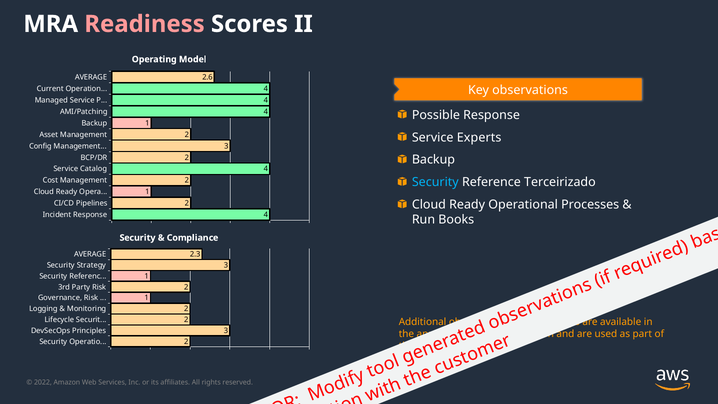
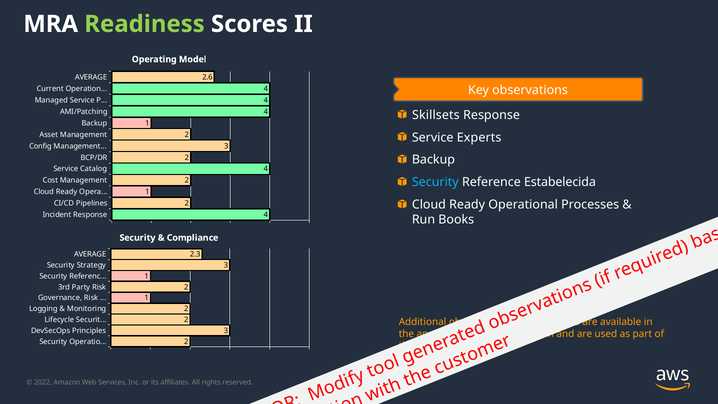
Readiness colour: pink -> light green
Possible: Possible -> Skillsets
Terceirizado: Terceirizado -> Estabelecida
